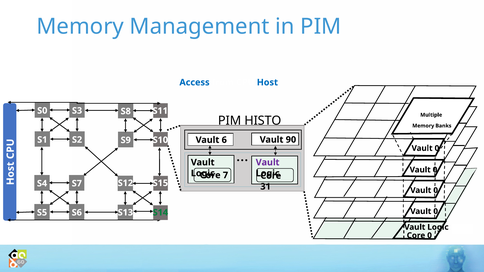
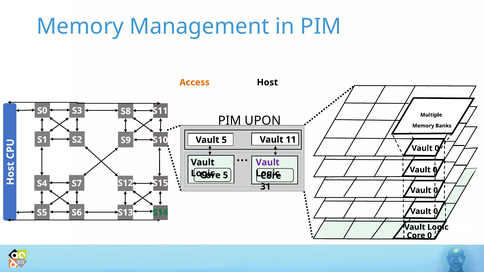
Access colour: blue -> orange
Host colour: blue -> black
HISTO: HISTO -> UPON
90: 90 -> 11
Vault 6: 6 -> 5
7 at (226, 175): 7 -> 5
